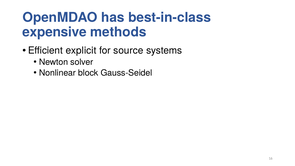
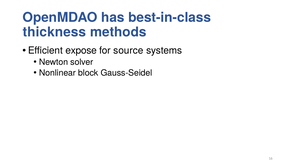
expensive: expensive -> thickness
explicit: explicit -> expose
